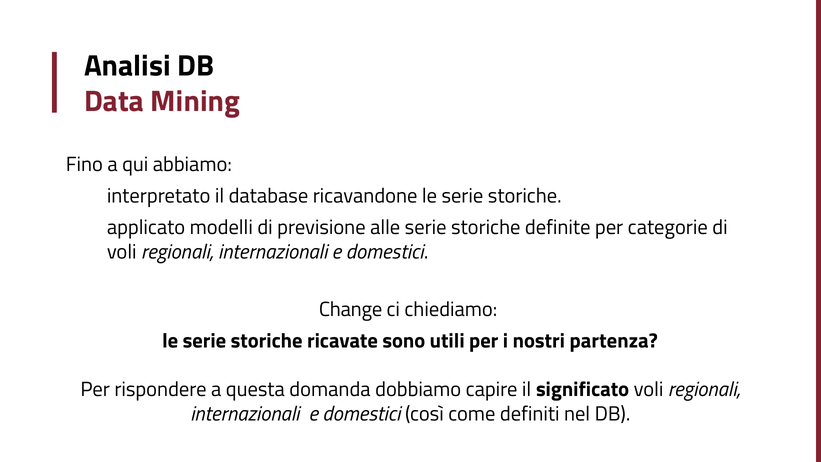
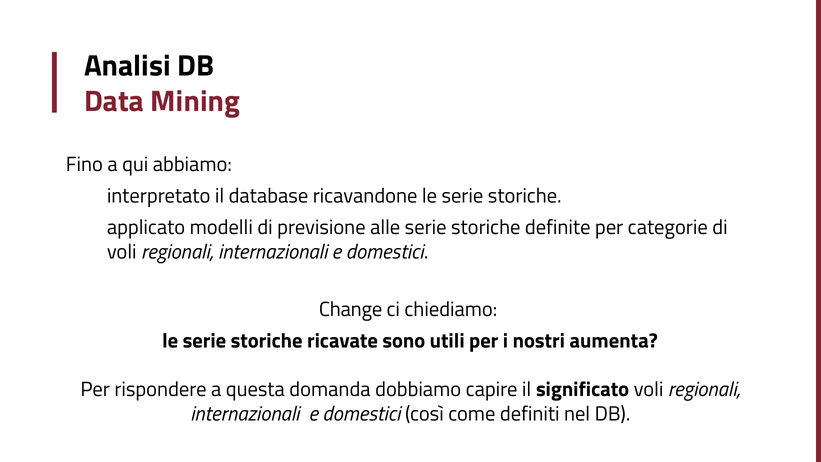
partenza: partenza -> aumenta
